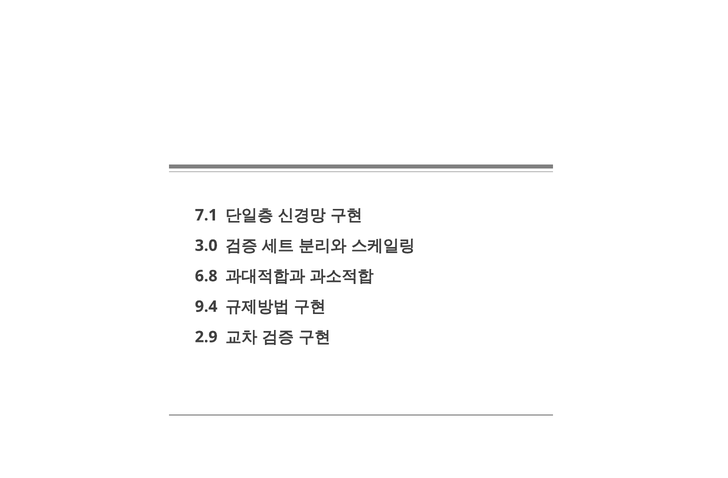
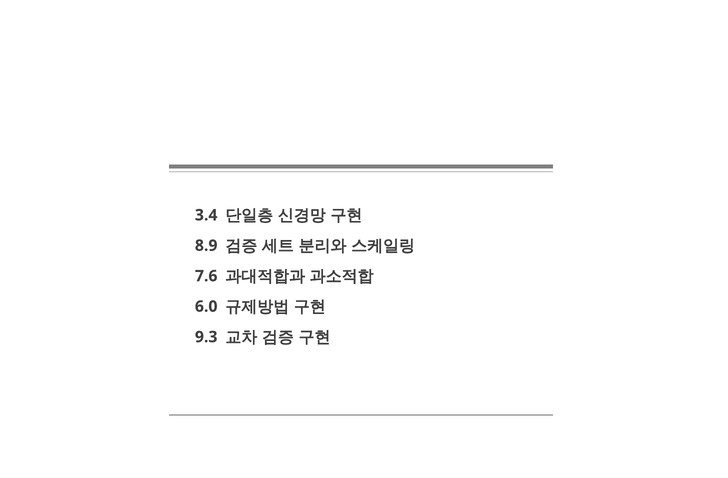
7.1: 7.1 -> 3.4
3.0: 3.0 -> 8.9
6.8: 6.8 -> 7.6
9.4: 9.4 -> 6.0
2.9: 2.9 -> 9.3
